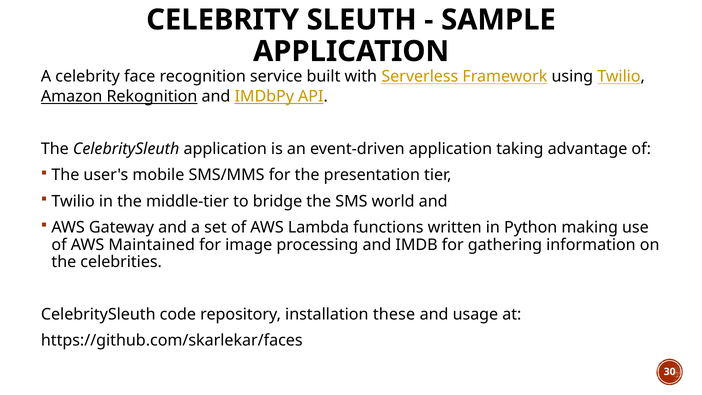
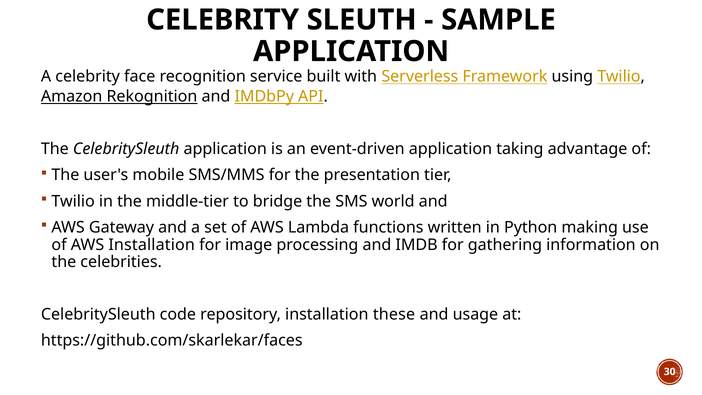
AWS Maintained: Maintained -> Installation
